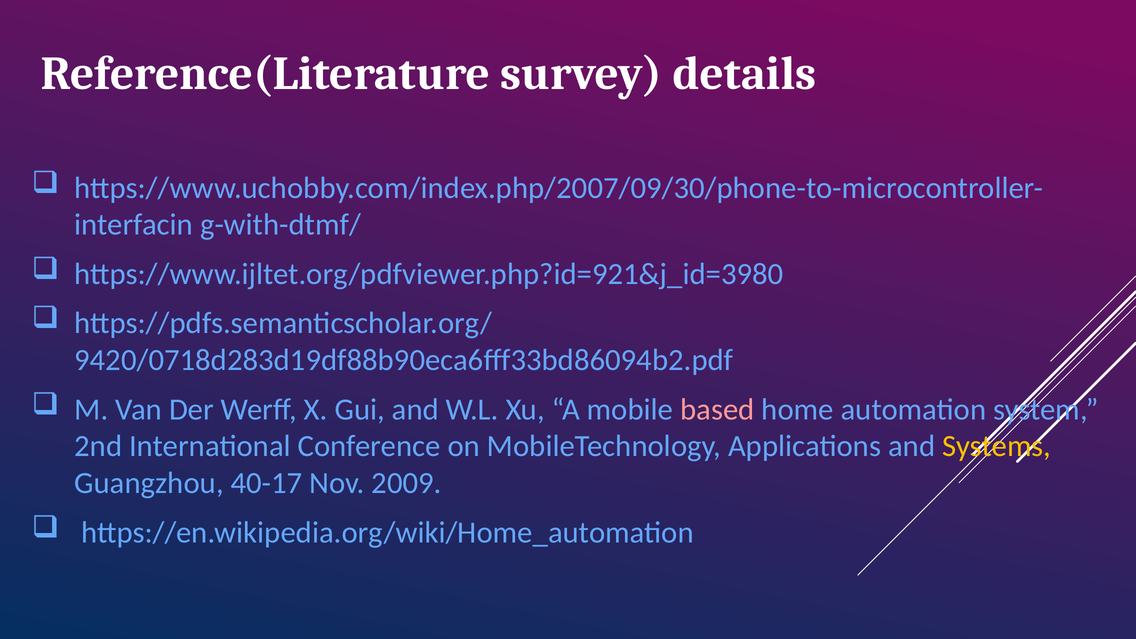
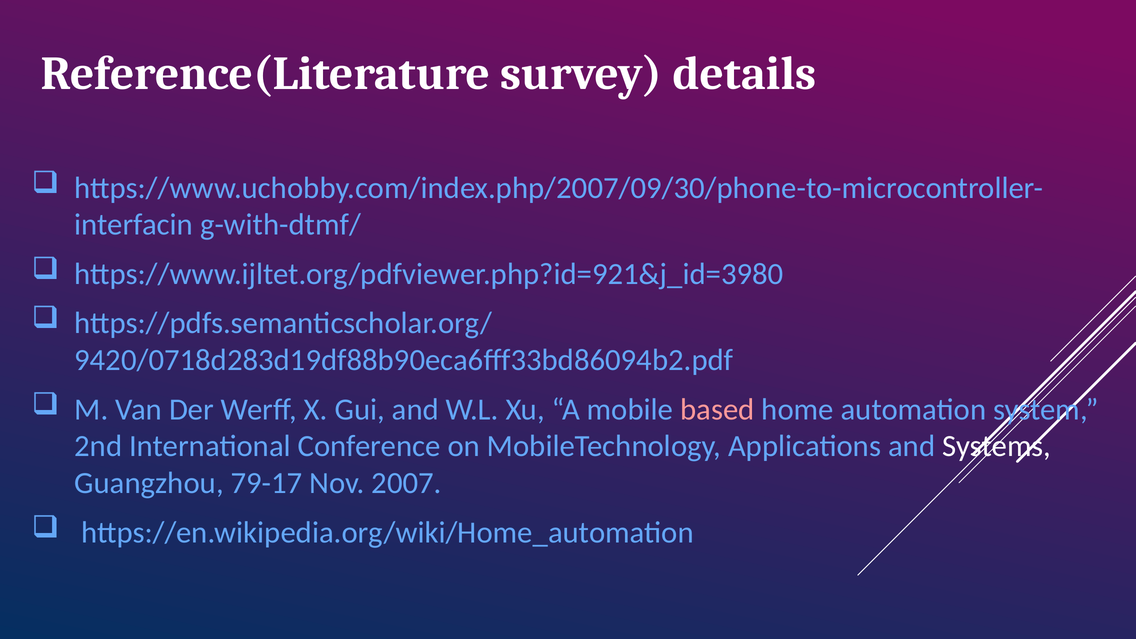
Systems colour: yellow -> white
40-17: 40-17 -> 79-17
2009: 2009 -> 2007
